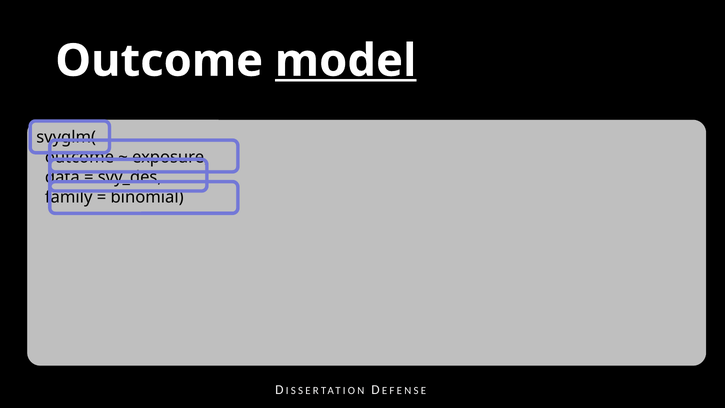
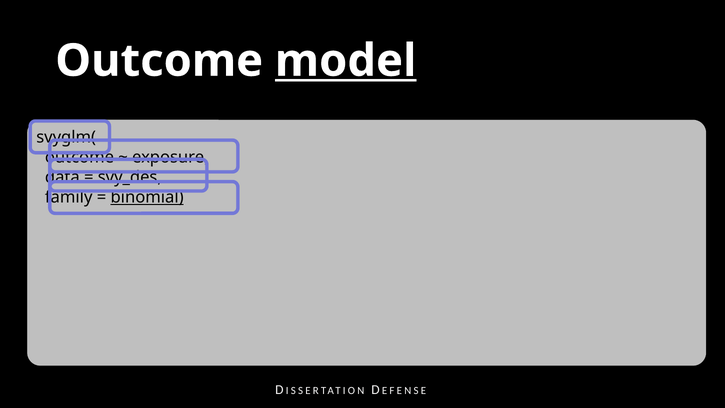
binomial underline: none -> present
